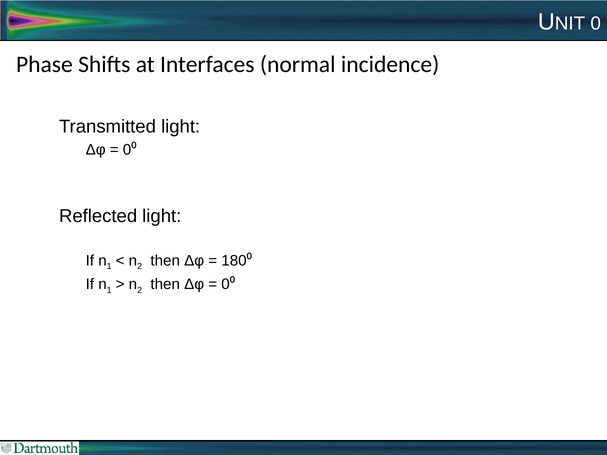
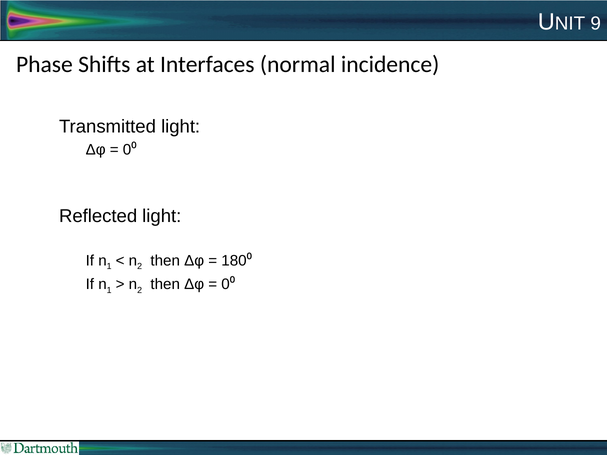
0 at (596, 23): 0 -> 9
